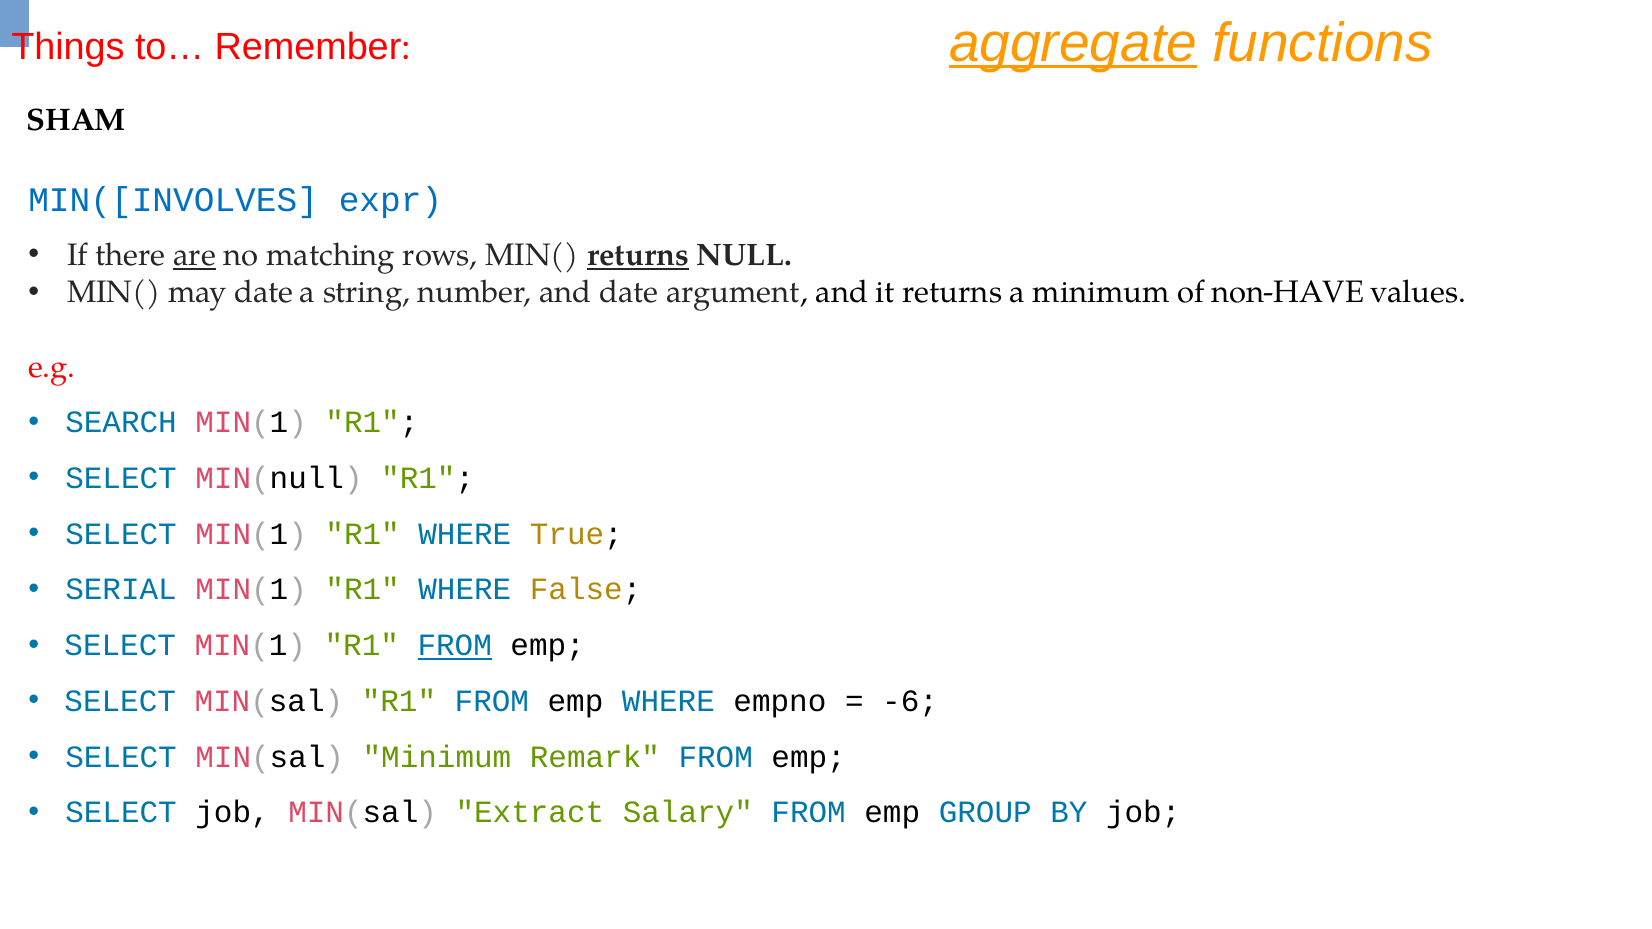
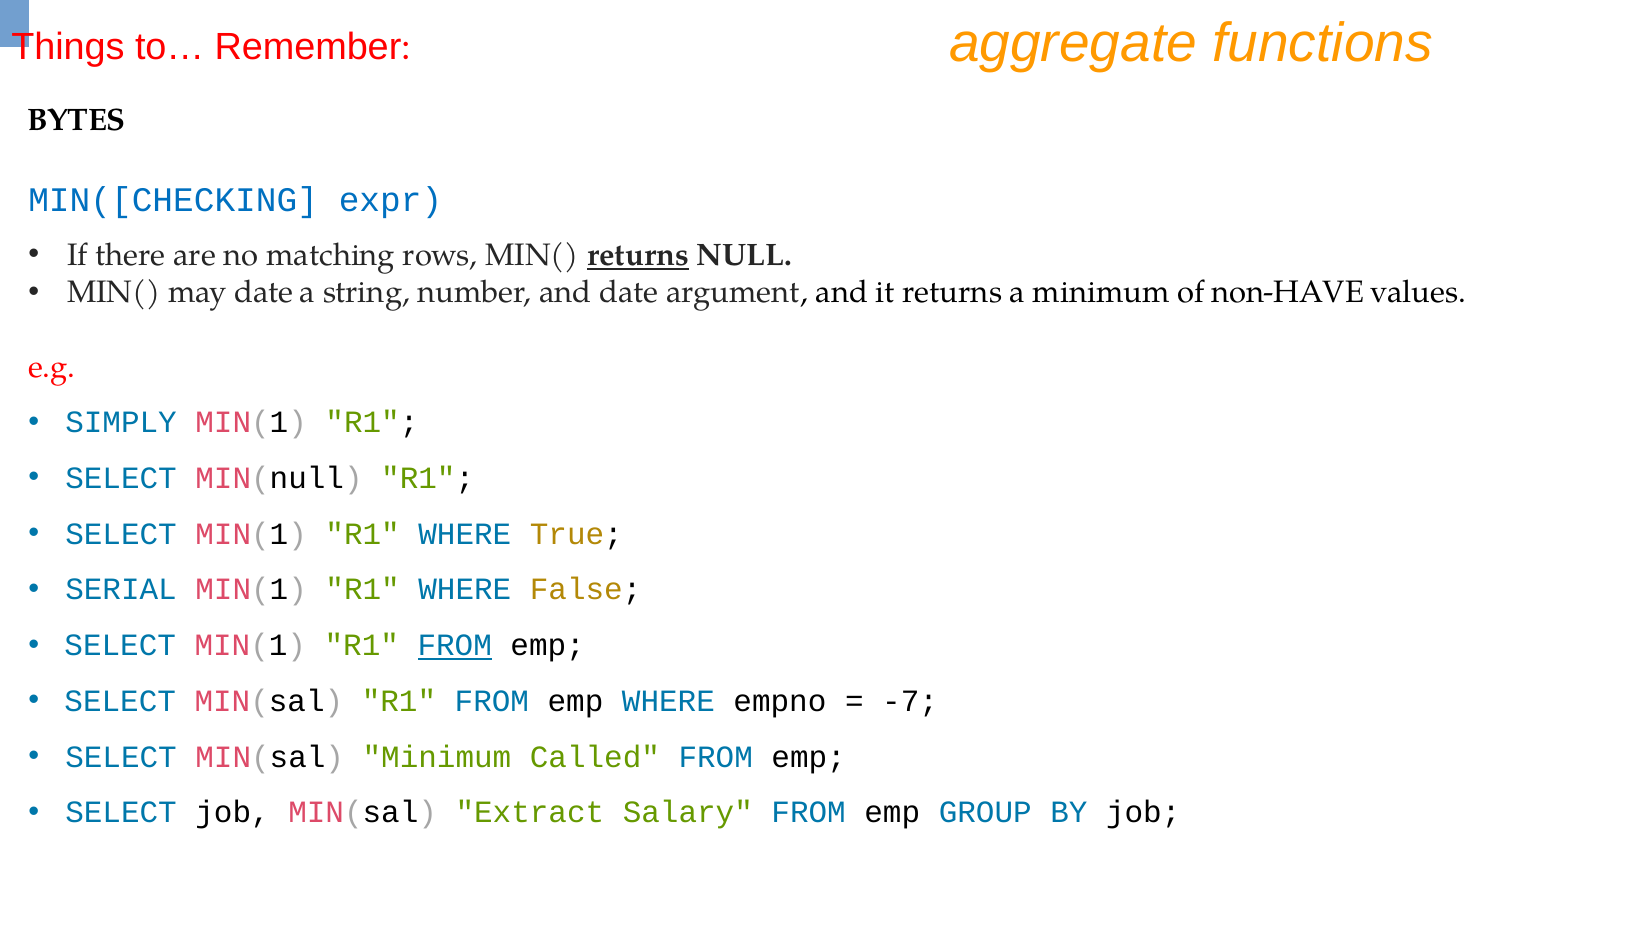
aggregate underline: present -> none
SHAM: SHAM -> BYTES
MIN([INVOLVES: MIN([INVOLVES -> MIN([CHECKING
are underline: present -> none
SEARCH: SEARCH -> SIMPLY
-6: -6 -> -7
Remark: Remark -> Called
